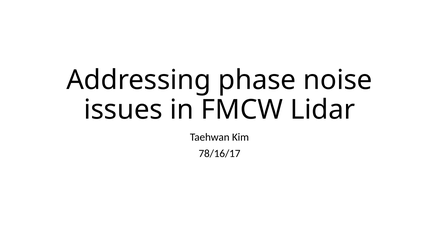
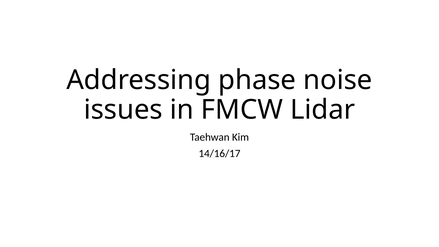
78/16/17: 78/16/17 -> 14/16/17
